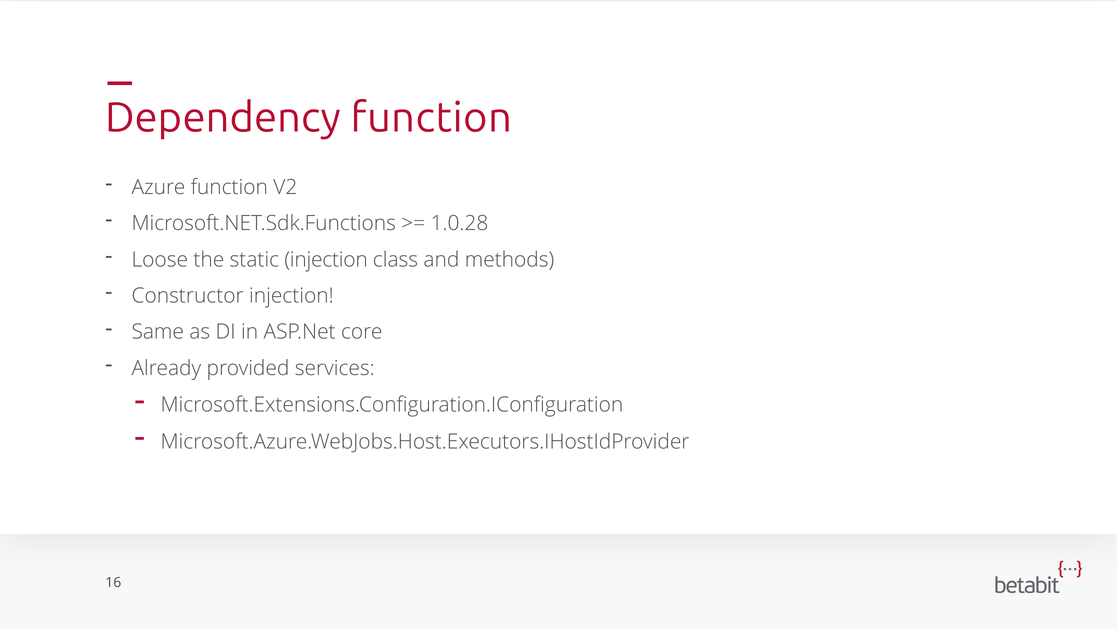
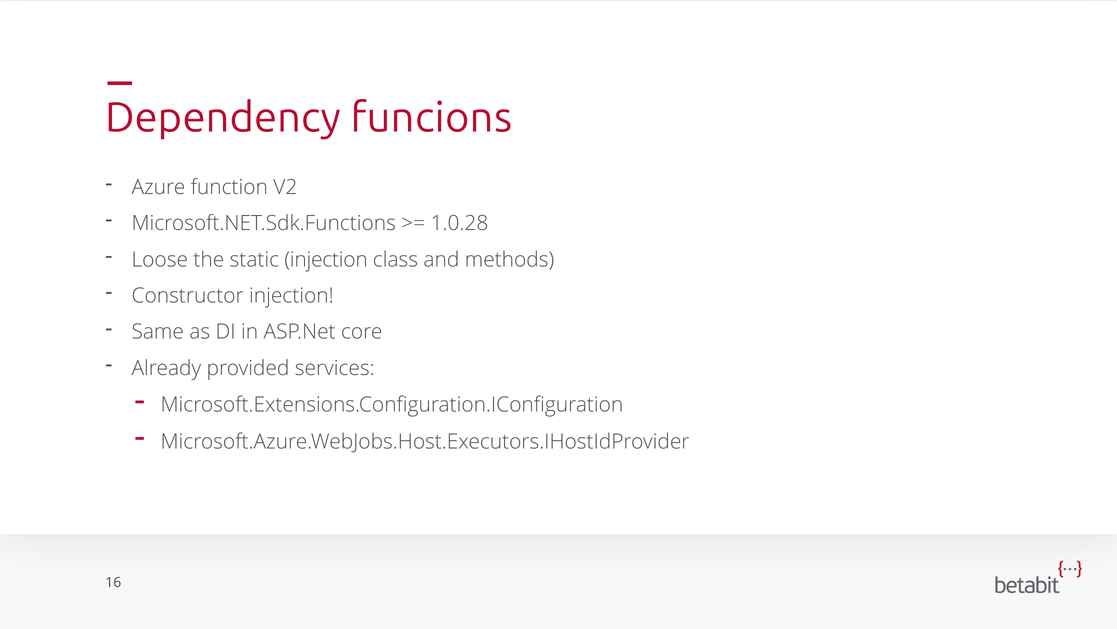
Dependency function: function -> funcions
